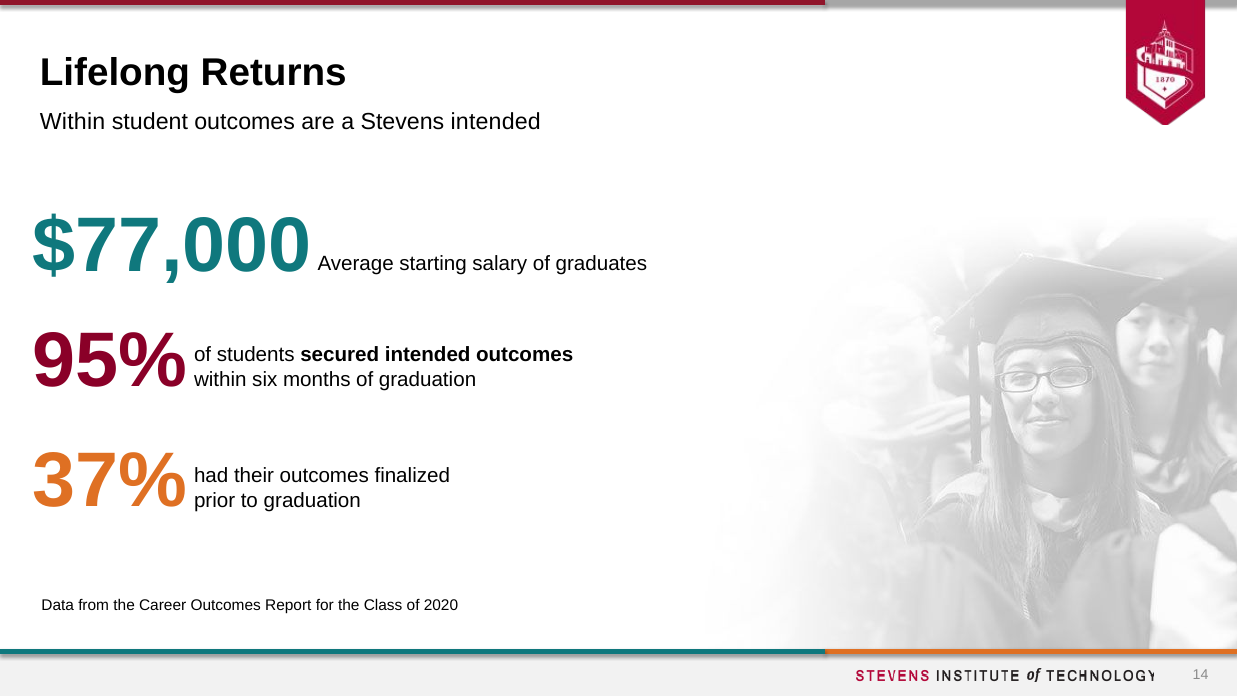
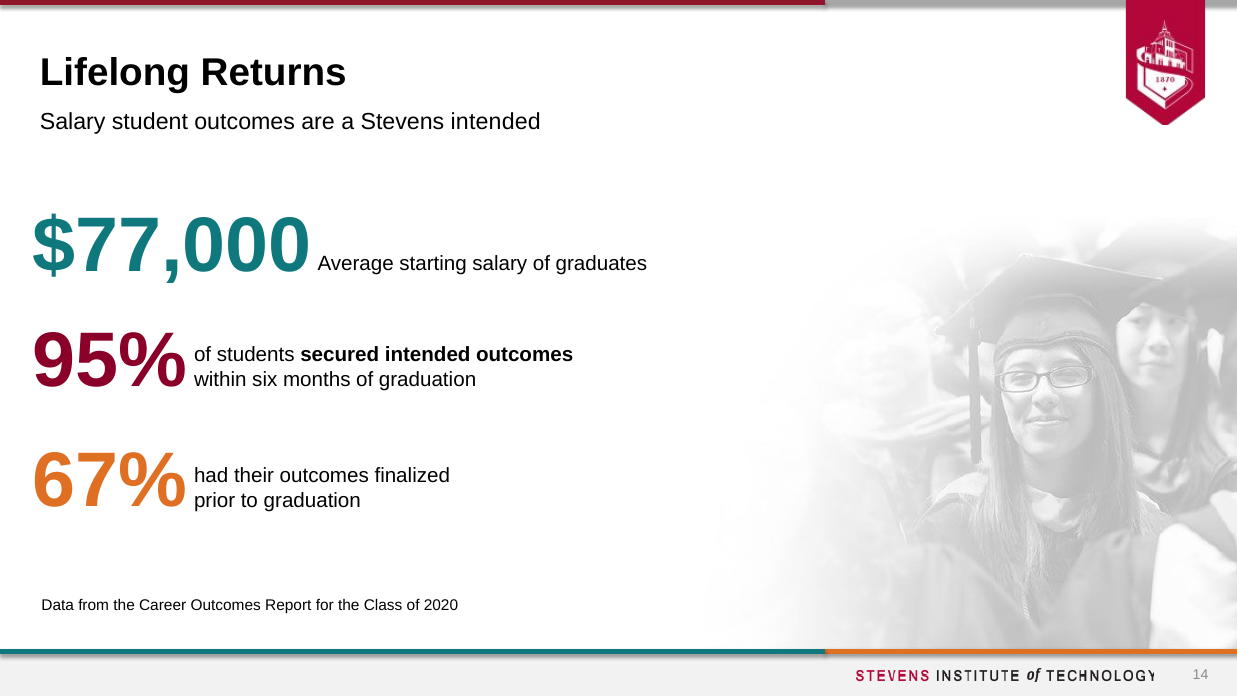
Within at (73, 122): Within -> Salary
37%: 37% -> 67%
